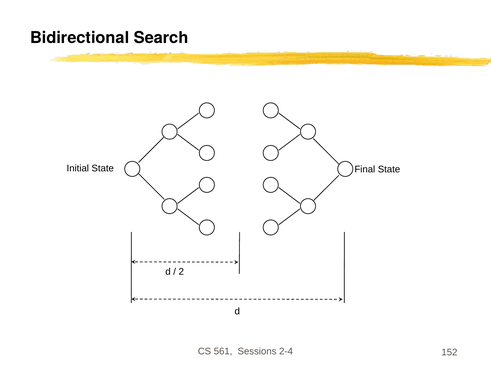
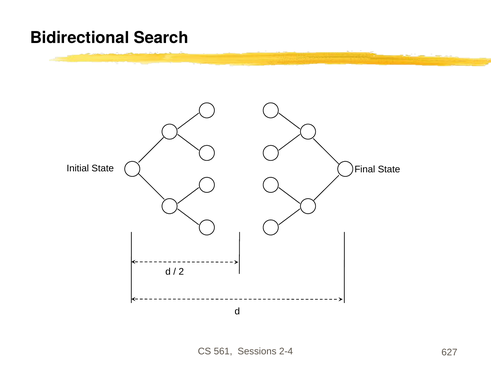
152: 152 -> 627
